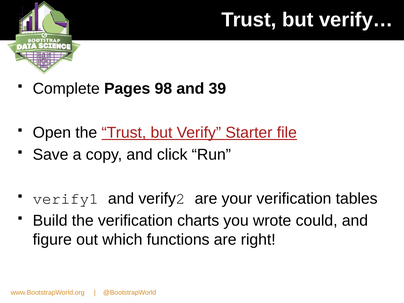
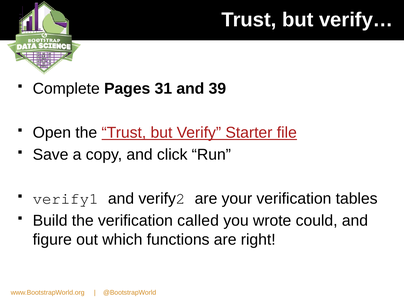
98: 98 -> 31
charts: charts -> called
